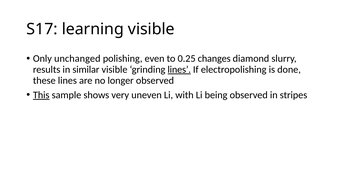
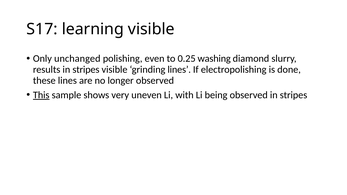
changes: changes -> washing
results in similar: similar -> stripes
lines at (179, 70) underline: present -> none
